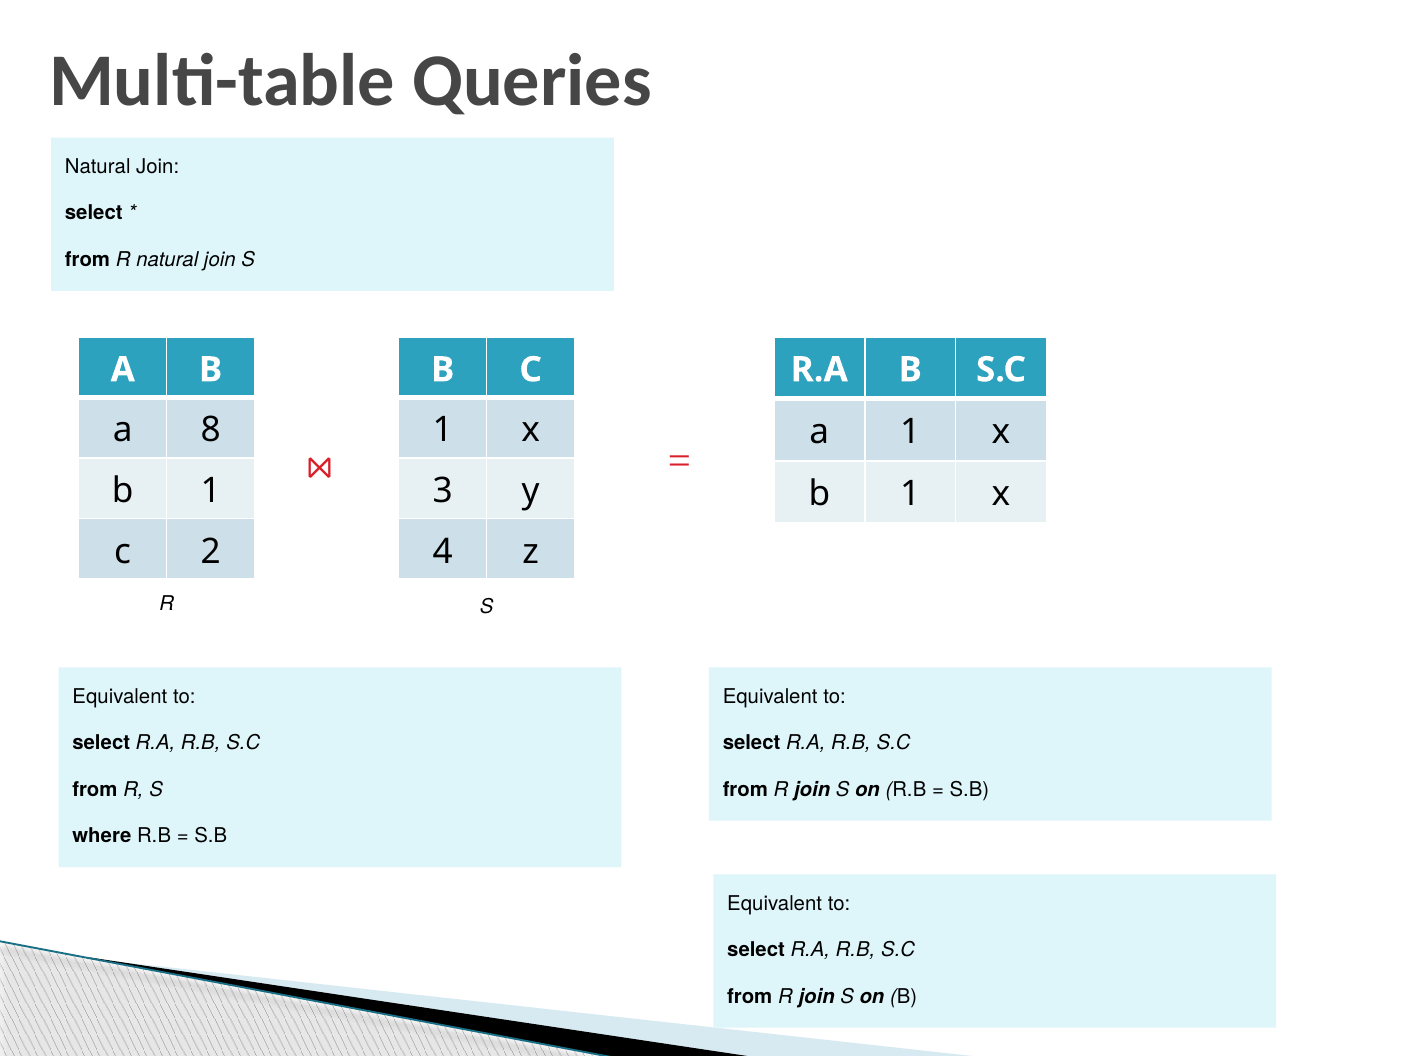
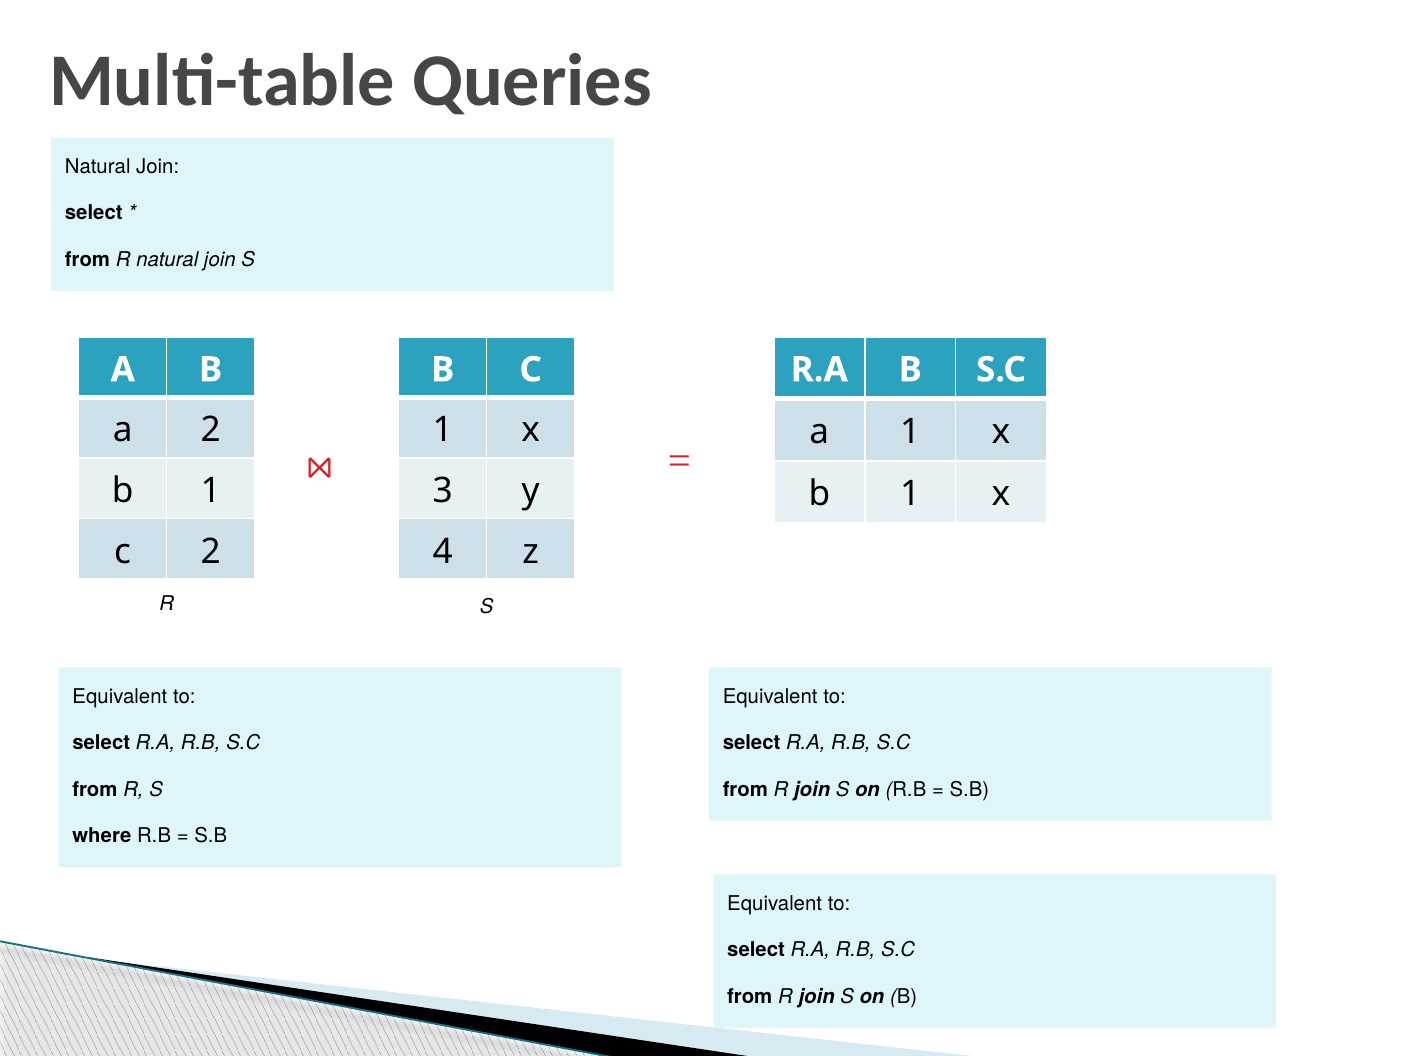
a 8: 8 -> 2
